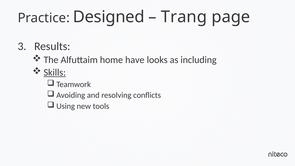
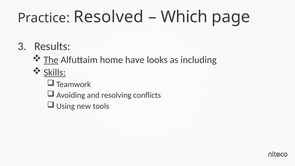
Designed: Designed -> Resolved
Trang: Trang -> Which
The underline: none -> present
